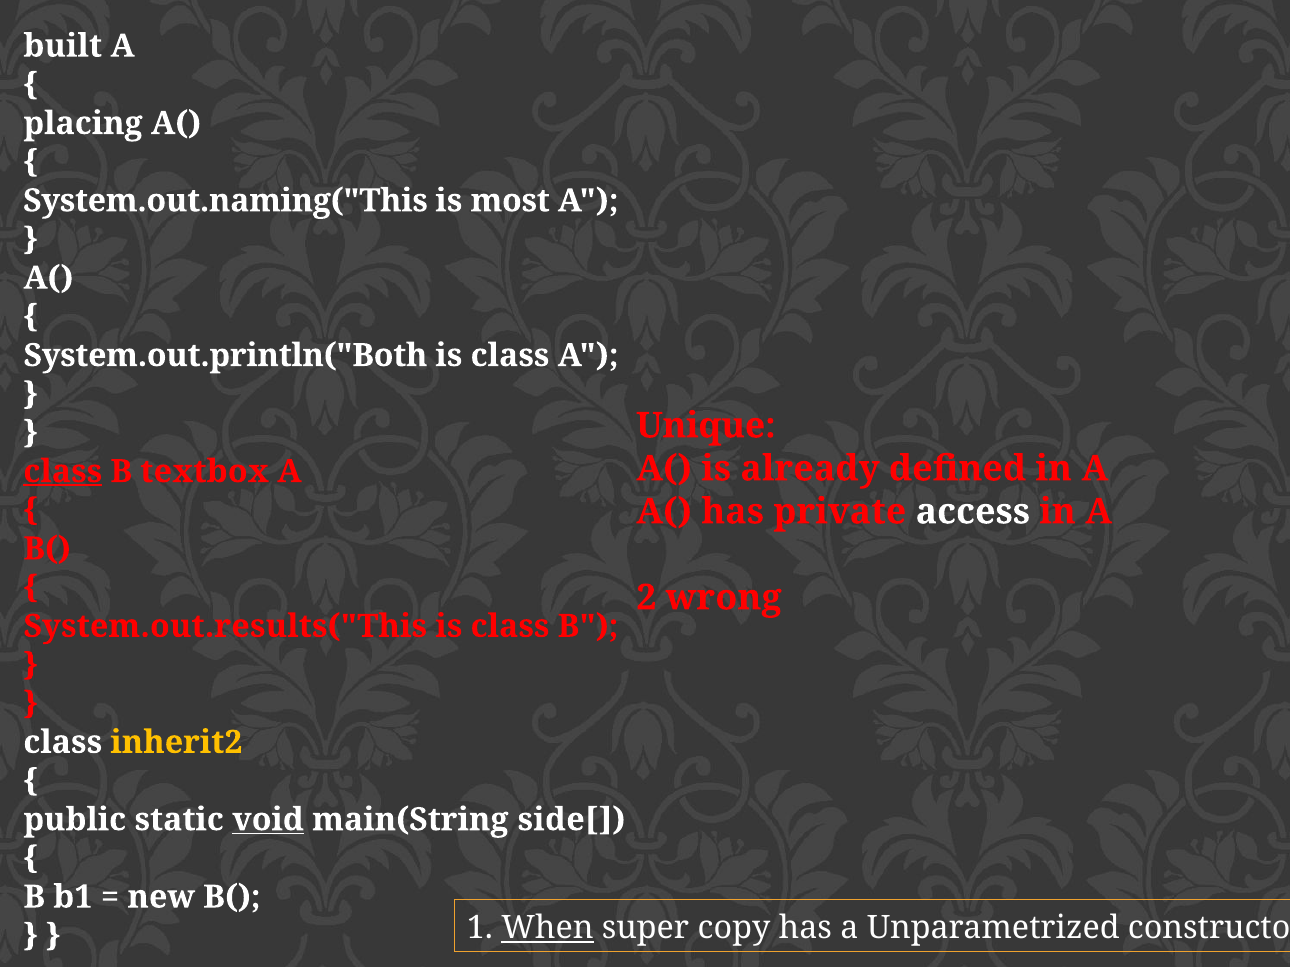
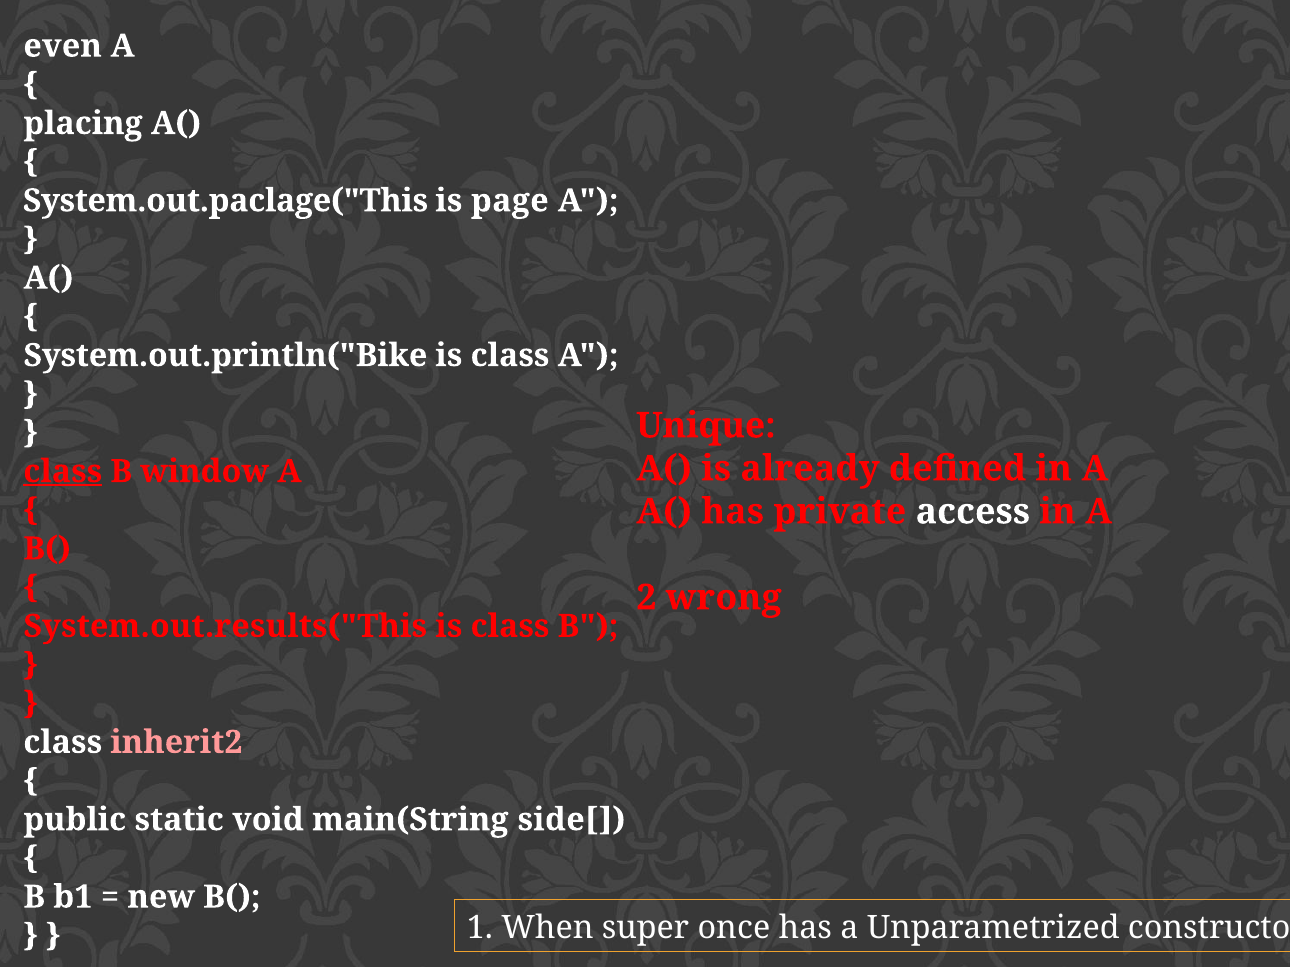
built: built -> even
System.out.naming("This: System.out.naming("This -> System.out.paclage("This
most: most -> page
System.out.println("Both: System.out.println("Both -> System.out.println("Bike
textbox: textbox -> window
inherit2 colour: yellow -> pink
void underline: present -> none
When underline: present -> none
copy: copy -> once
